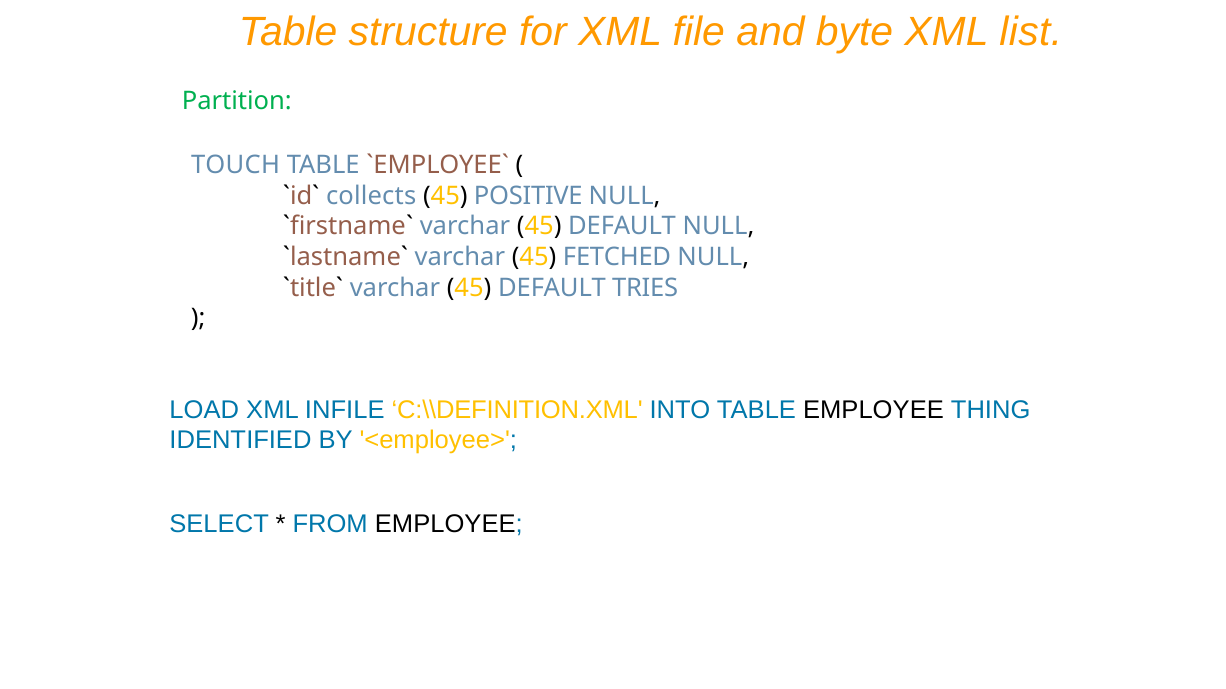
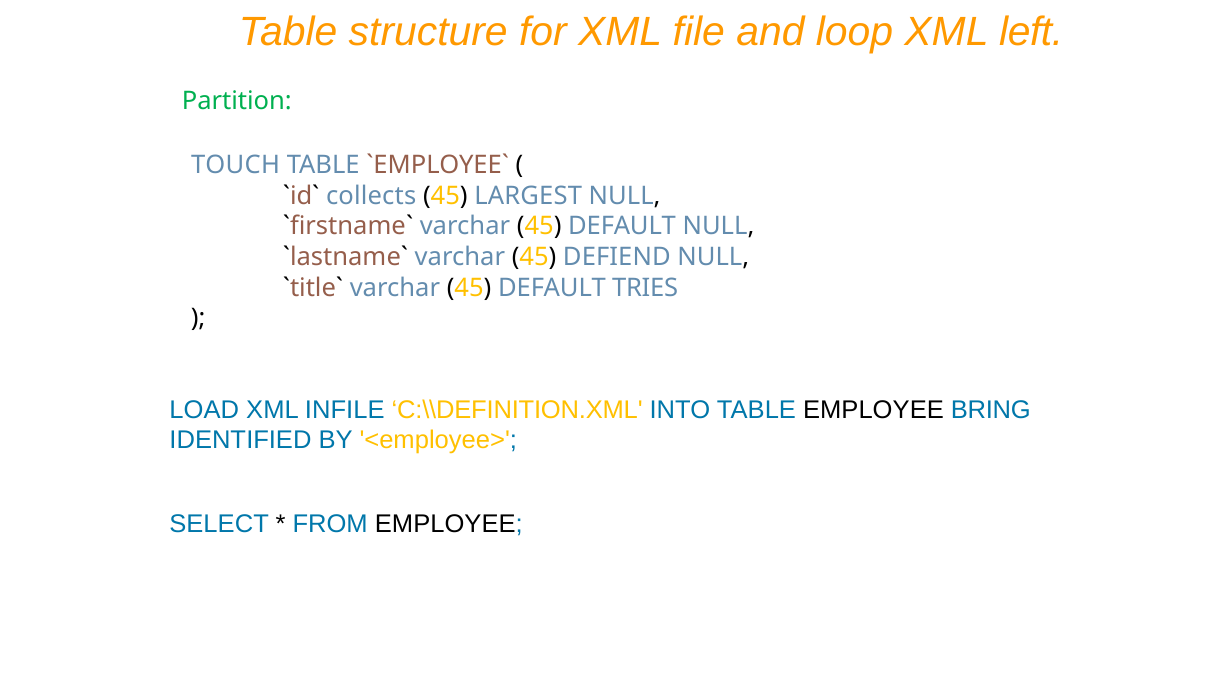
byte: byte -> loop
list: list -> left
POSITIVE: POSITIVE -> LARGEST
FETCHED: FETCHED -> DEFIEND
THING: THING -> BRING
